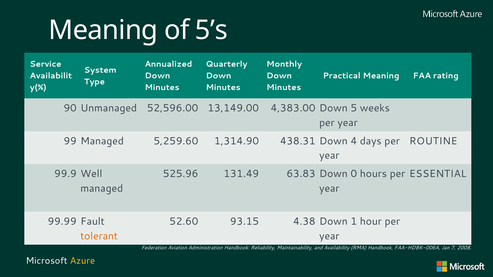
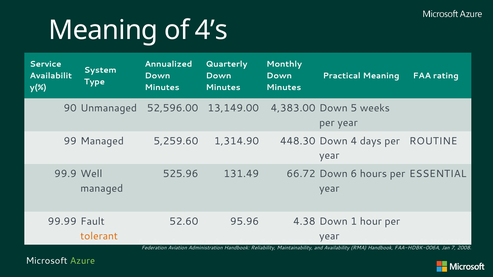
5’s: 5’s -> 4’s
438.31: 438.31 -> 448.30
63.83: 63.83 -> 66.72
0: 0 -> 6
93.15: 93.15 -> 95.96
Azure colour: yellow -> light green
